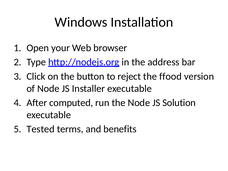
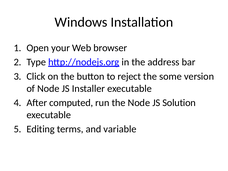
ffood: ffood -> some
Tested: Tested -> Editing
benefits: benefits -> variable
